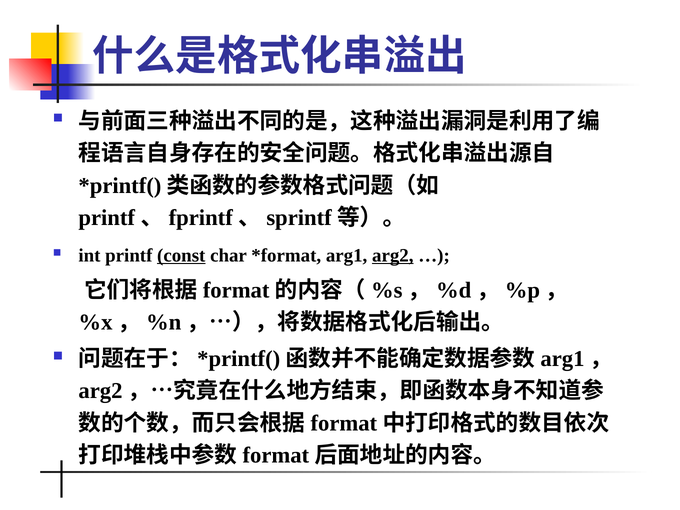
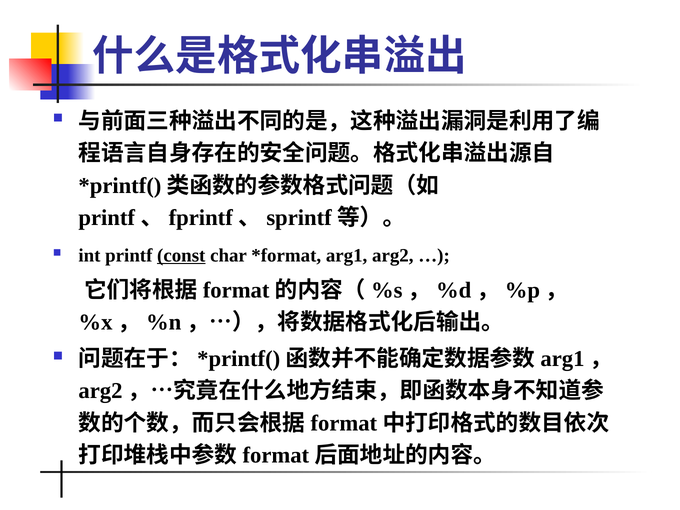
arg2 underline: present -> none
